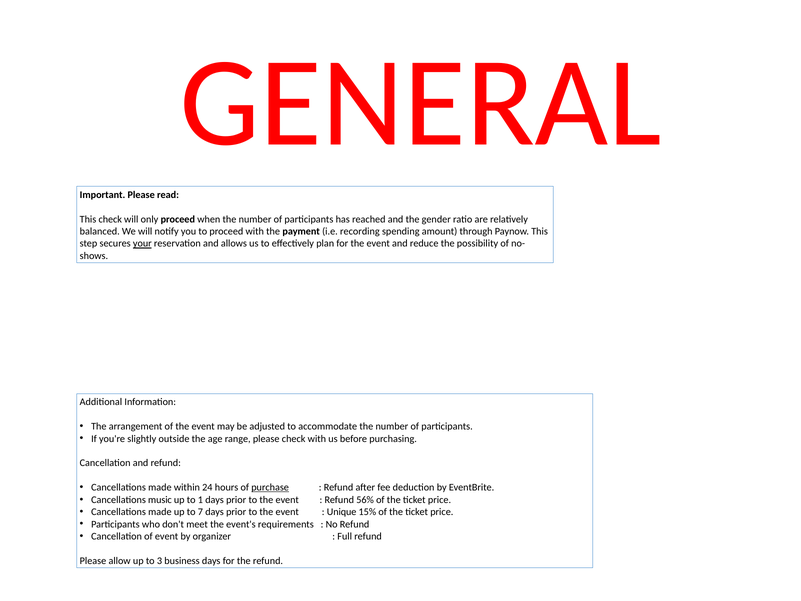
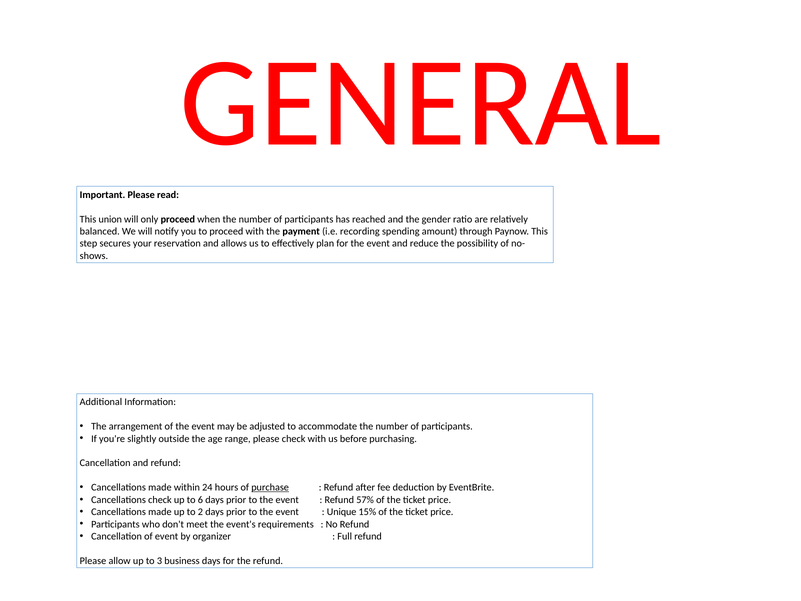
This check: check -> union
your underline: present -> none
Cancellations music: music -> check
1: 1 -> 6
56%: 56% -> 57%
7: 7 -> 2
